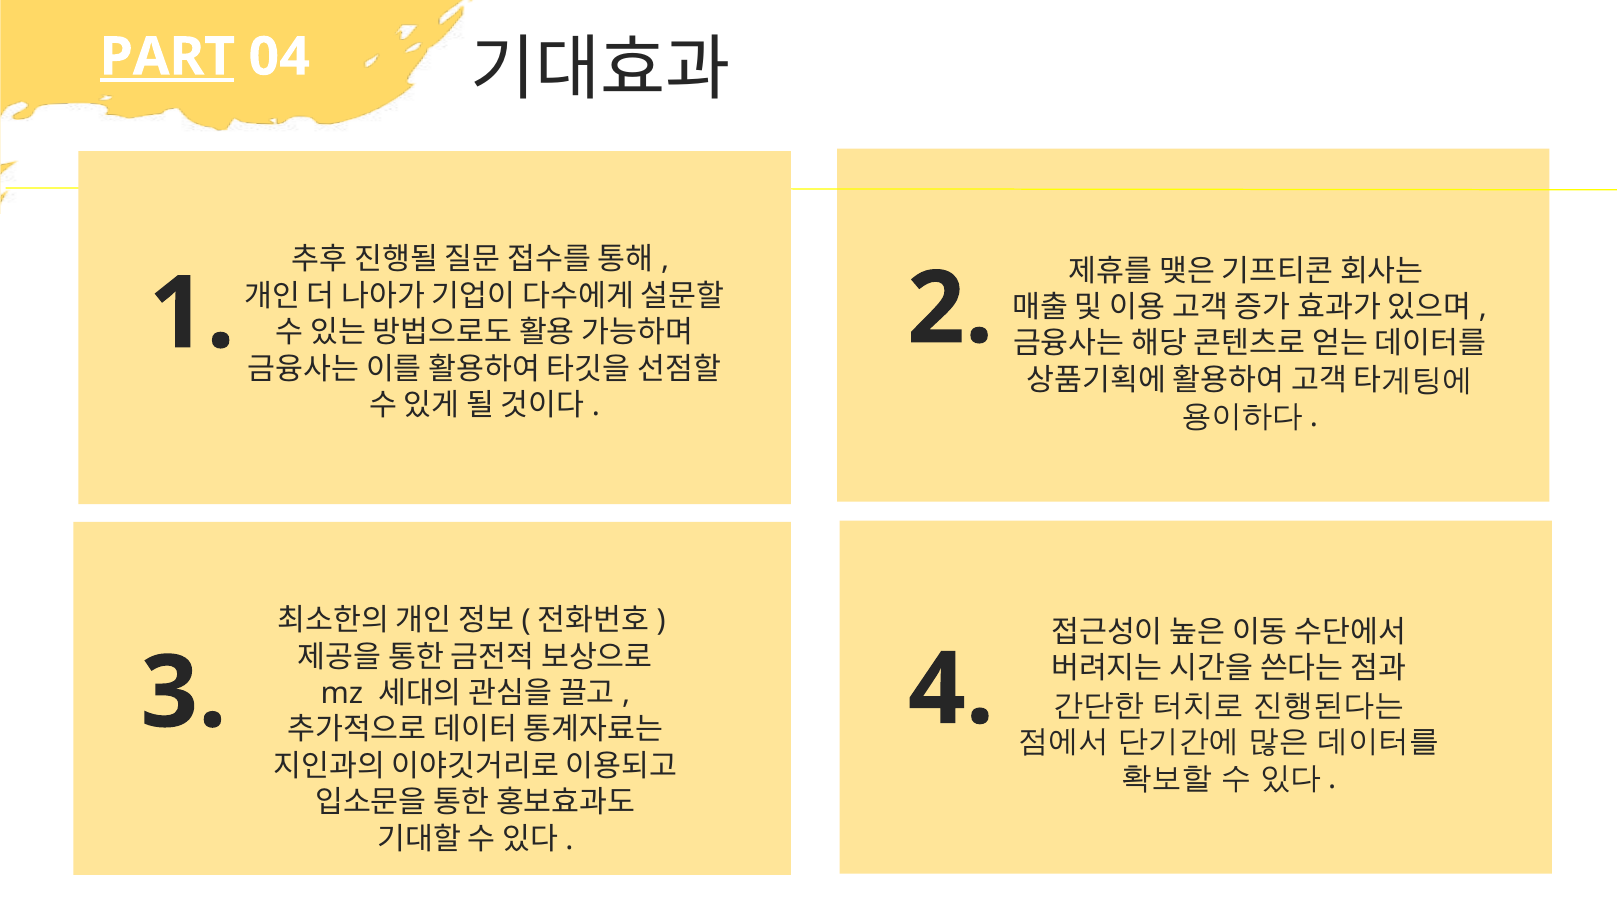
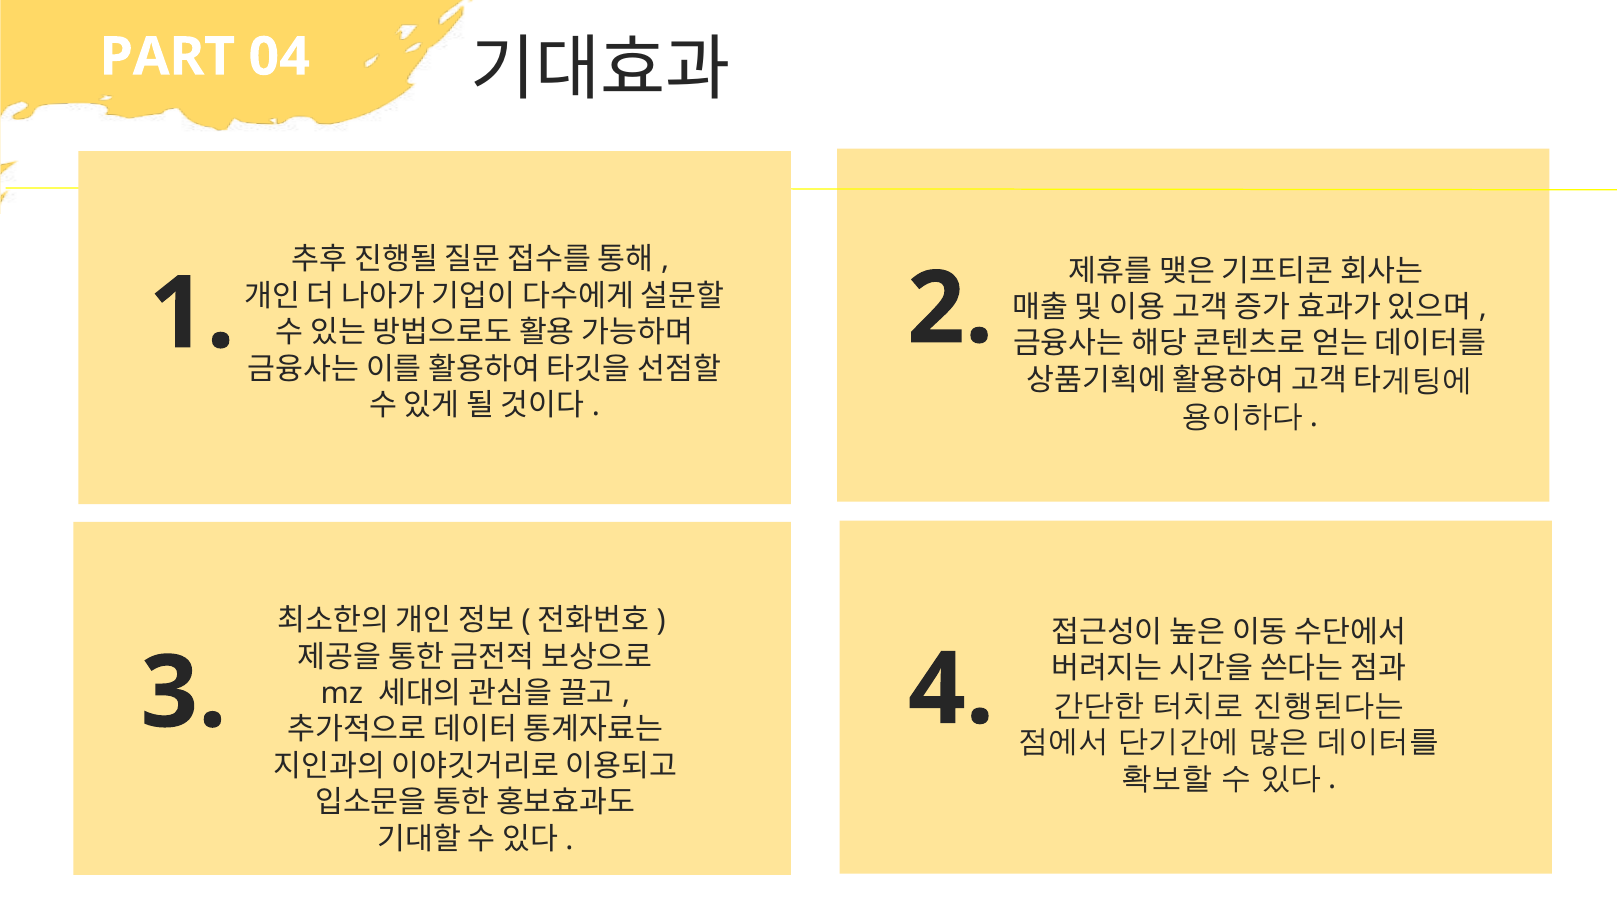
PART underline: present -> none
